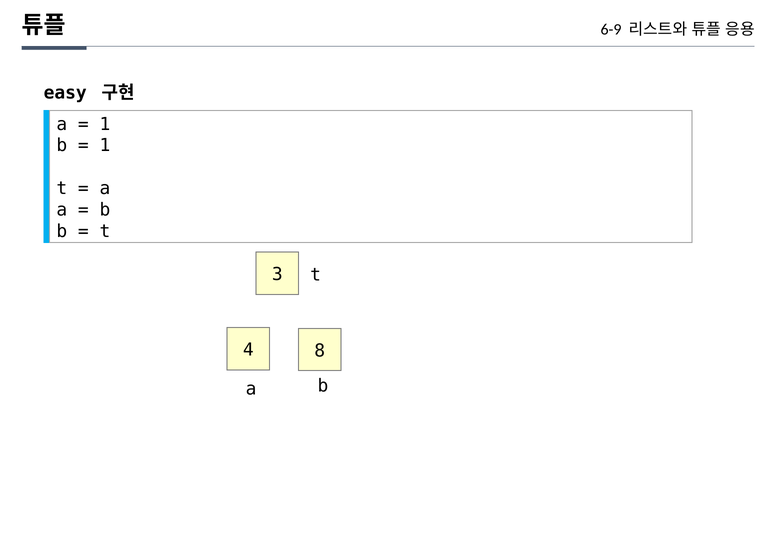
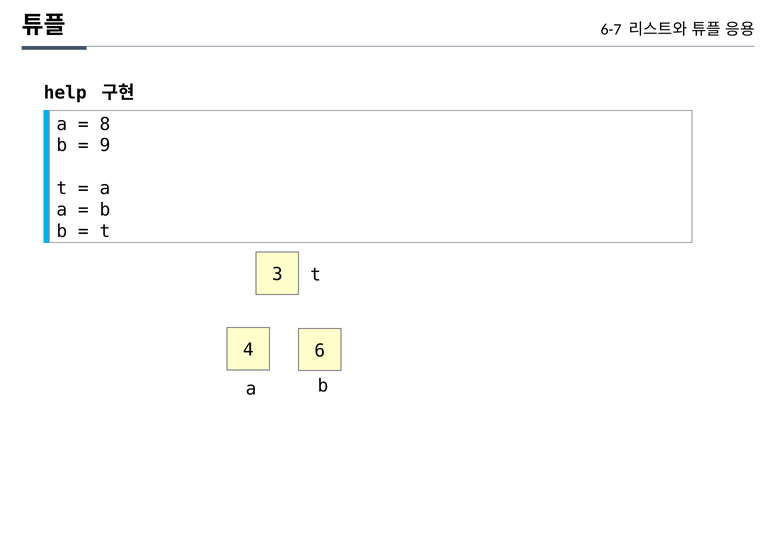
6-9: 6-9 -> 6-7
easy: easy -> help
1 at (105, 124): 1 -> 8
1 at (105, 146): 1 -> 9
8: 8 -> 6
